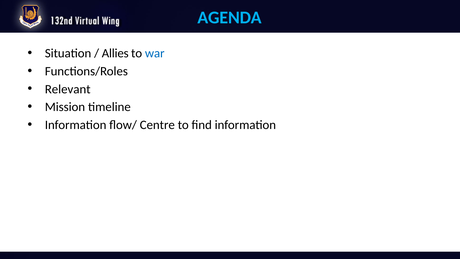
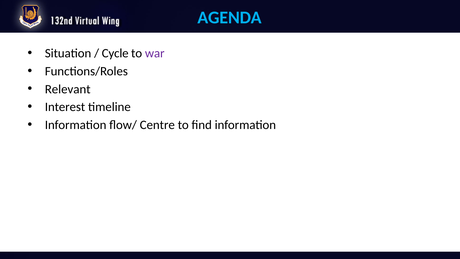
Allies: Allies -> Cycle
war colour: blue -> purple
Mission: Mission -> Interest
